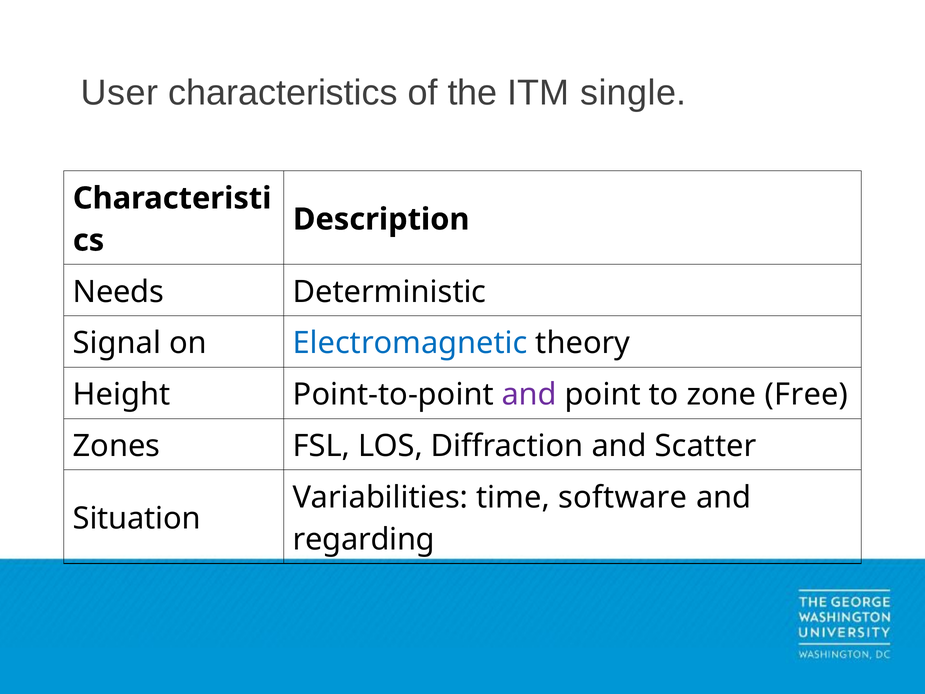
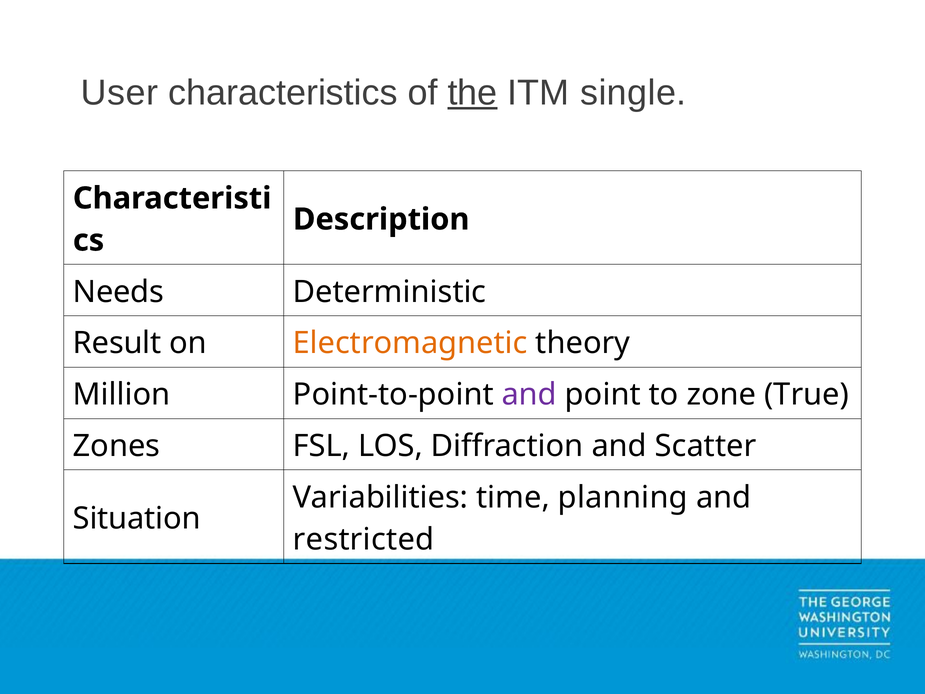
the underline: none -> present
Signal: Signal -> Result
Electromagnetic colour: blue -> orange
Height: Height -> Million
Free: Free -> True
software: software -> planning
regarding: regarding -> restricted
